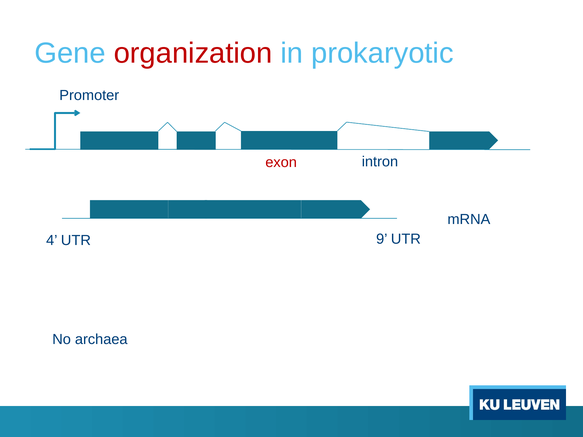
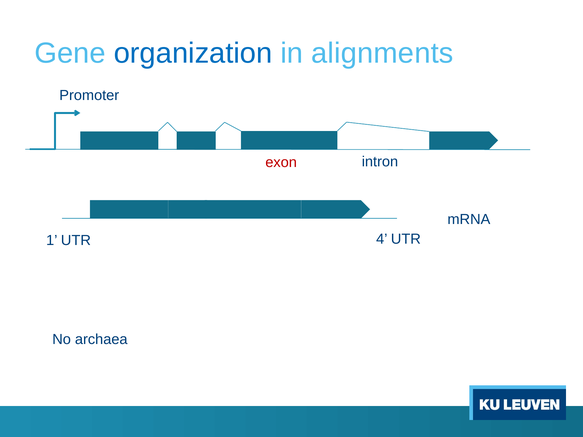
organization colour: red -> blue
prokaryotic: prokaryotic -> alignments
4: 4 -> 1
9: 9 -> 4
